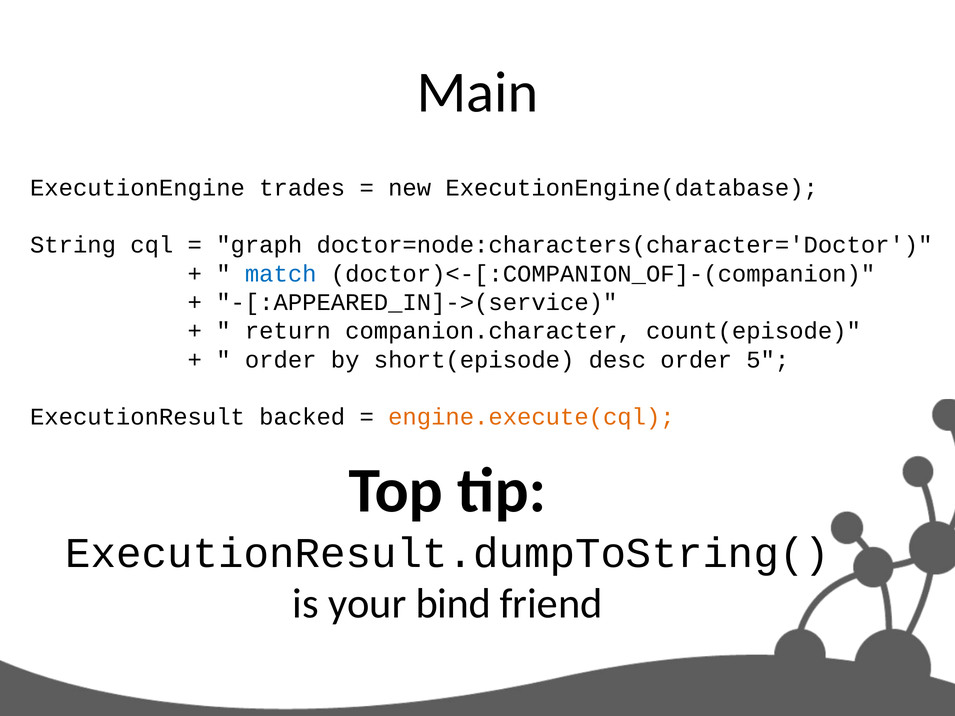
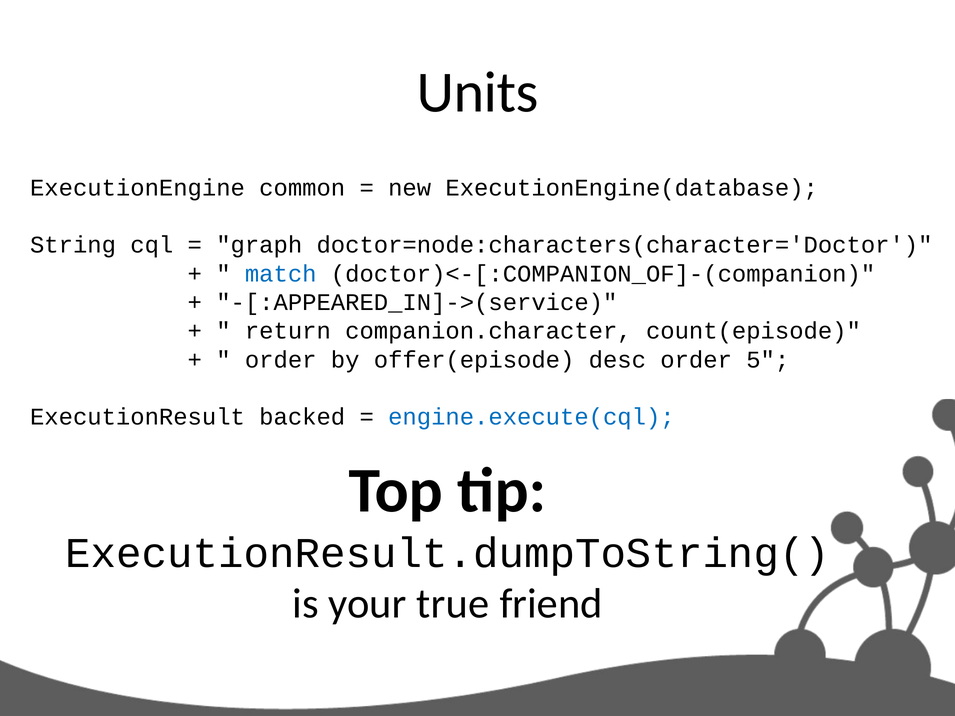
Main: Main -> Units
trades: trades -> common
short(episode: short(episode -> offer(episode
engine.execute(cql colour: orange -> blue
bind: bind -> true
